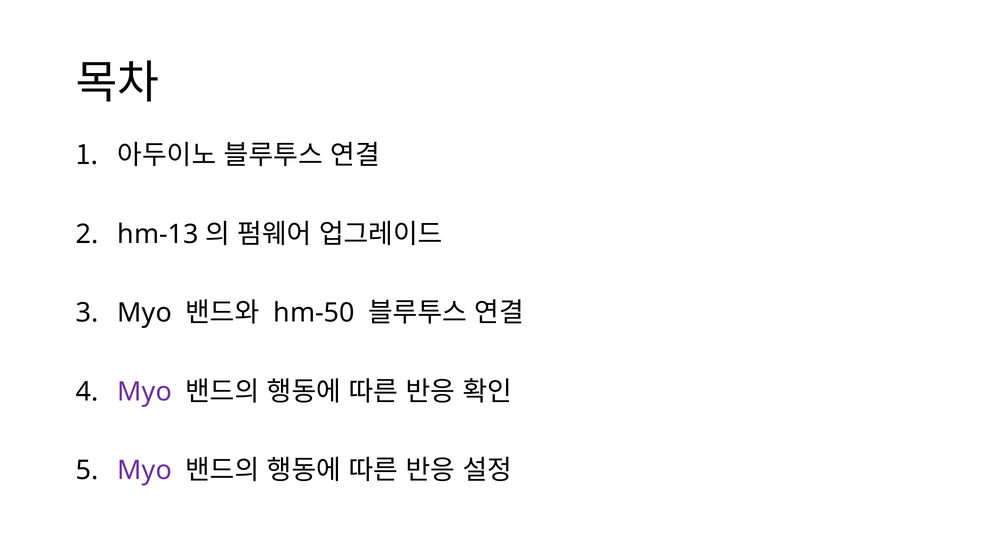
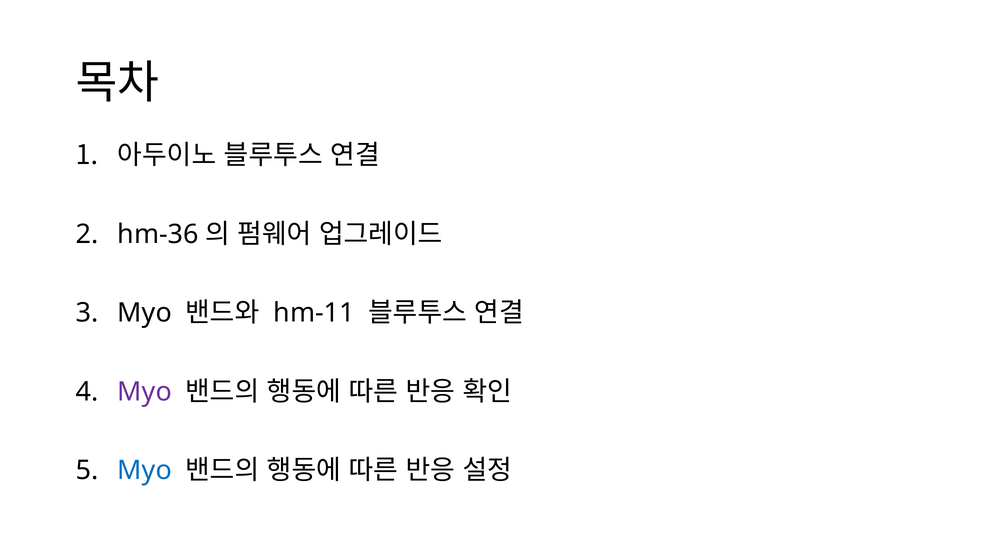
hm-13: hm-13 -> hm-36
hm-50: hm-50 -> hm-11
Myo at (145, 470) colour: purple -> blue
